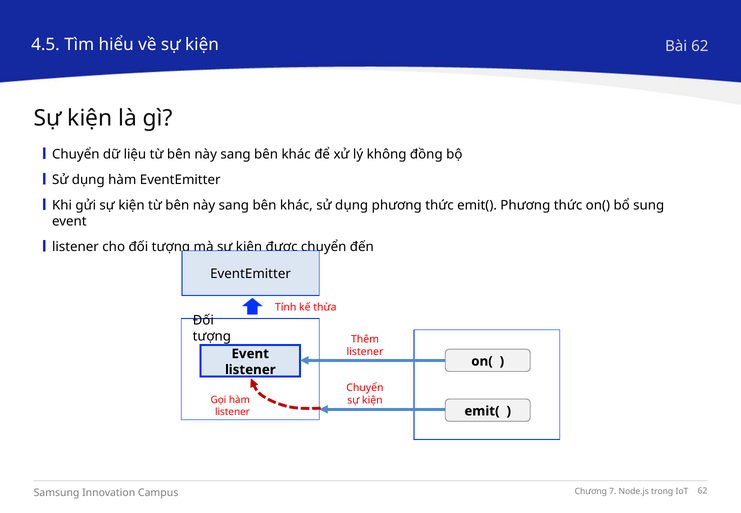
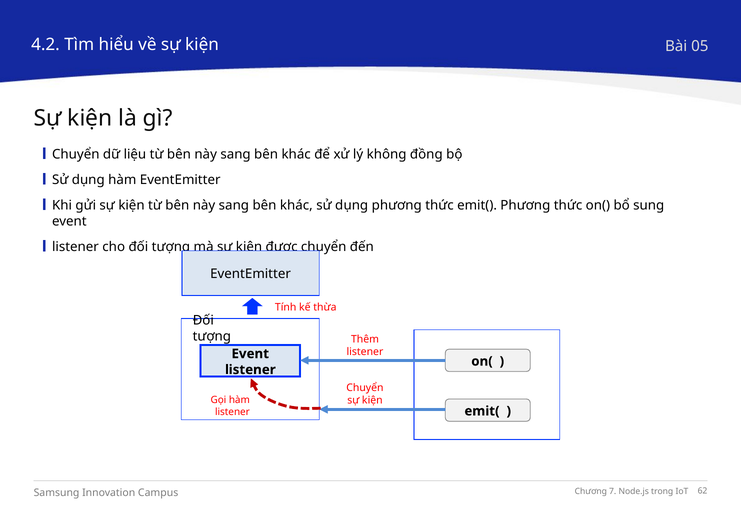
4.5: 4.5 -> 4.2
Bài 62: 62 -> 05
